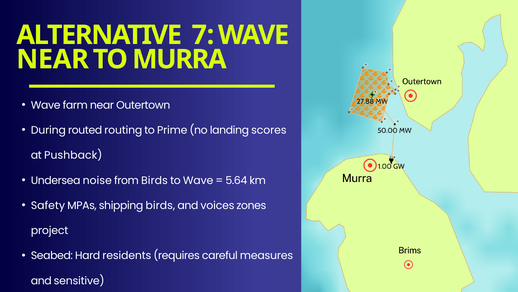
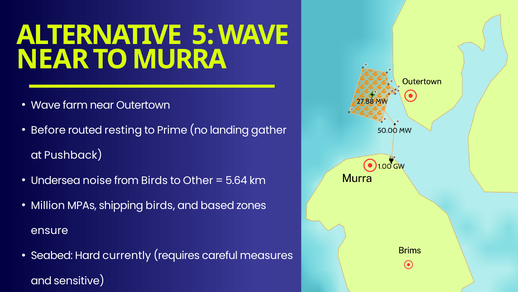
7: 7 -> 5
During: During -> Before
routing: routing -> resting
scores: scores -> gather
to Wave: Wave -> Other
Safety: Safety -> Million
voices: voices -> based
project: project -> ensure
residents: residents -> currently
